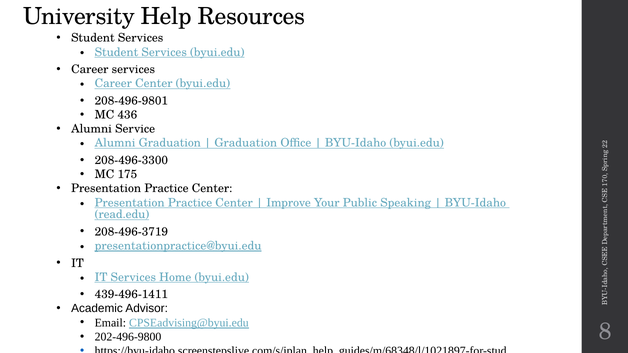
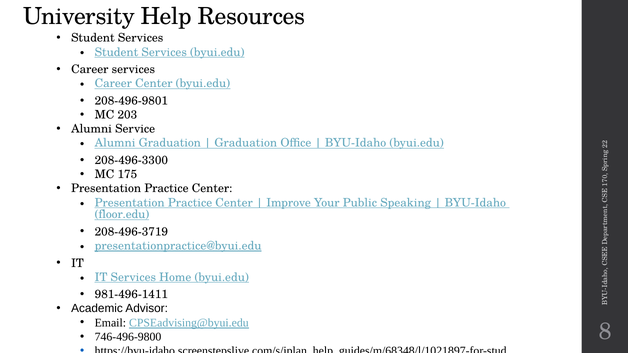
436: 436 -> 203
read.edu: read.edu -> floor.edu
439-496-1411: 439-496-1411 -> 981-496-1411
202-496-9800: 202-496-9800 -> 746-496-9800
